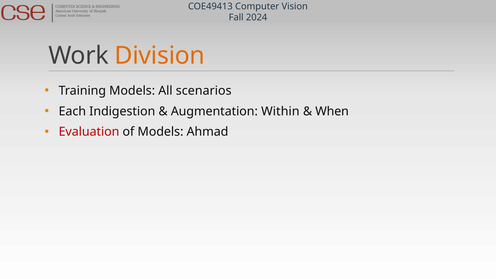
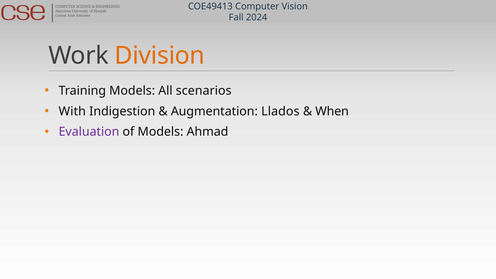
Each: Each -> With
Within: Within -> Llados
Evaluation colour: red -> purple
